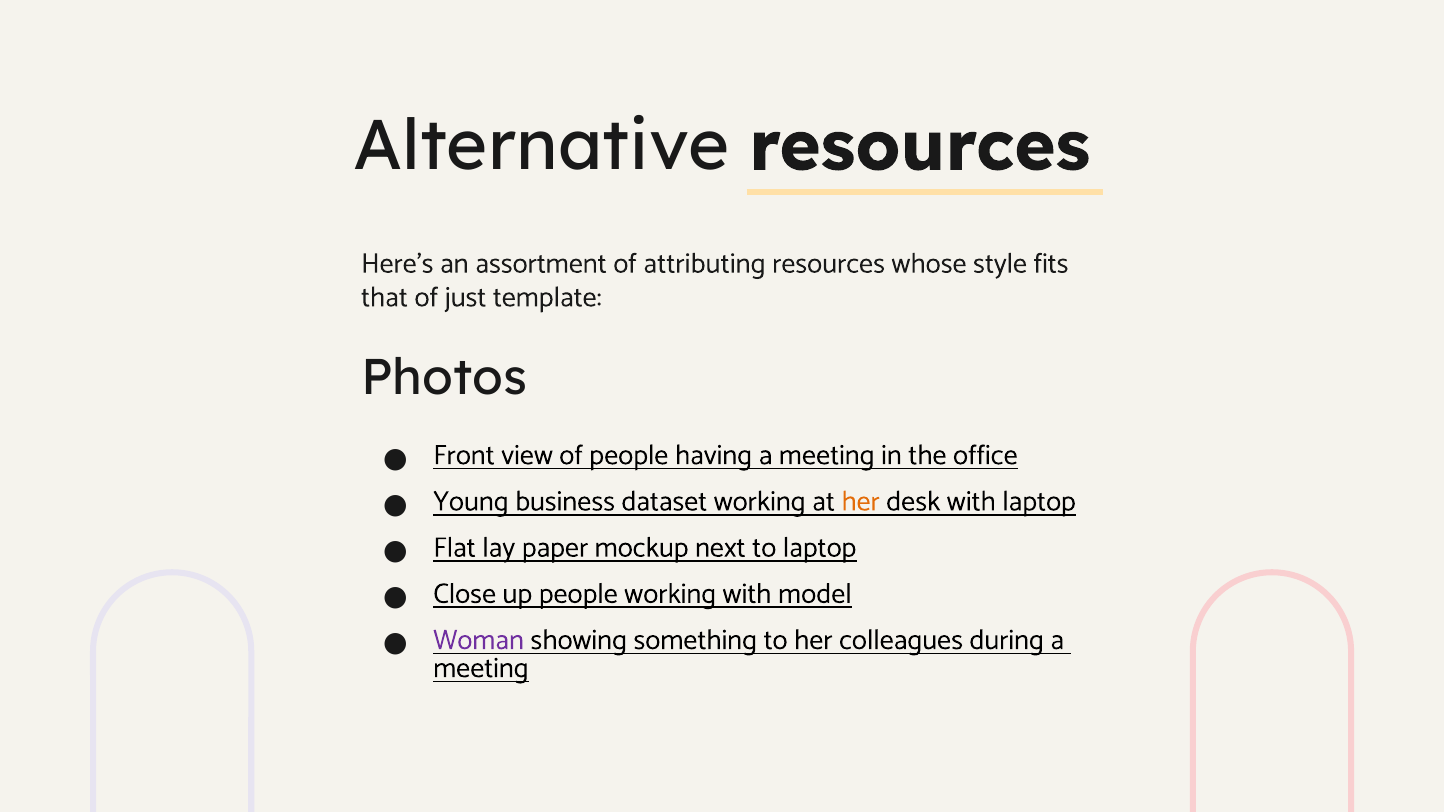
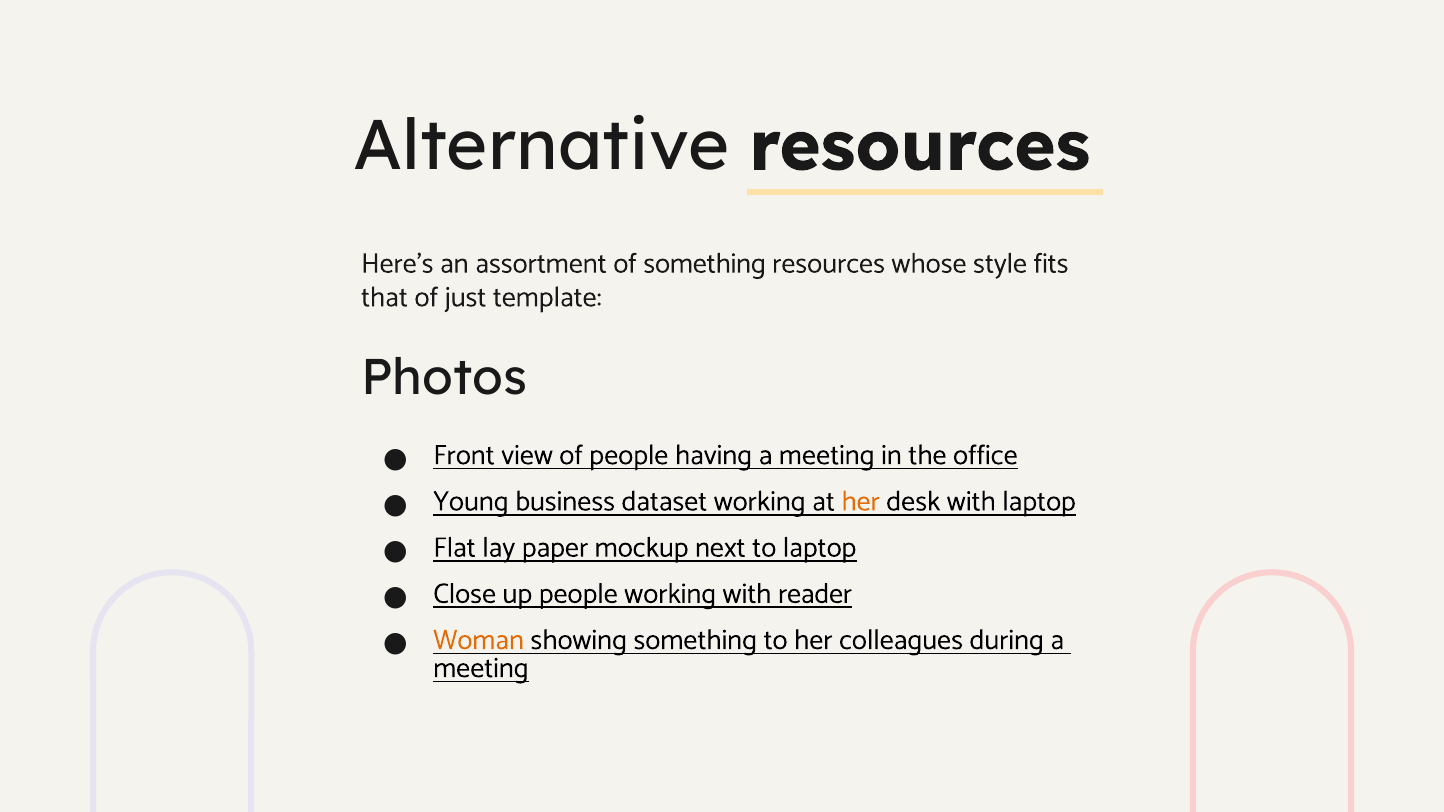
of attributing: attributing -> something
model: model -> reader
Woman colour: purple -> orange
